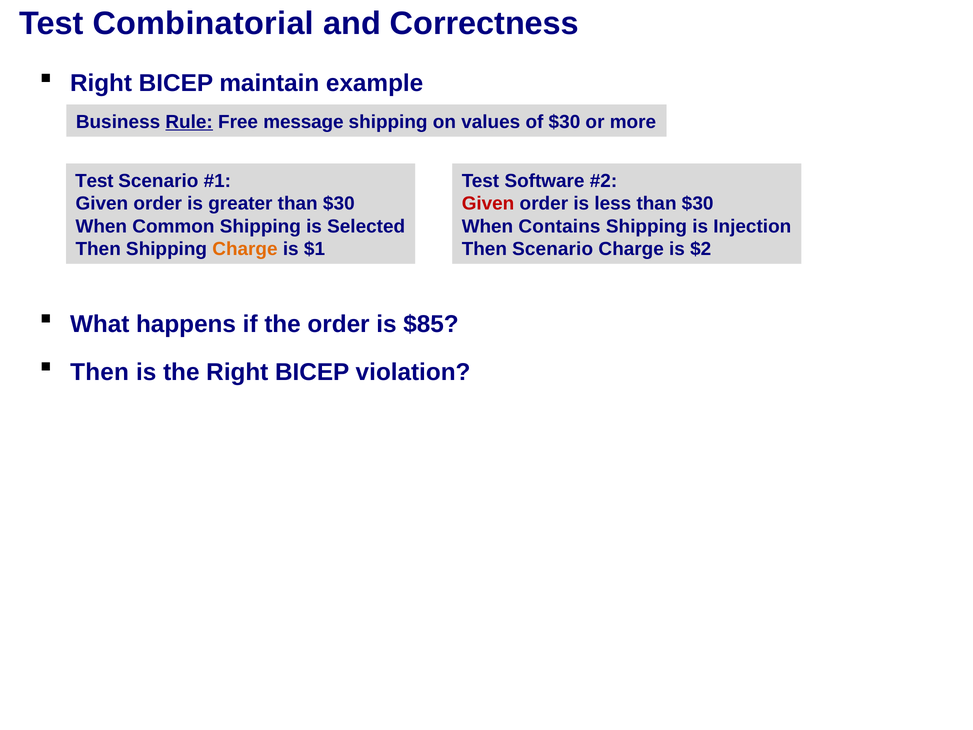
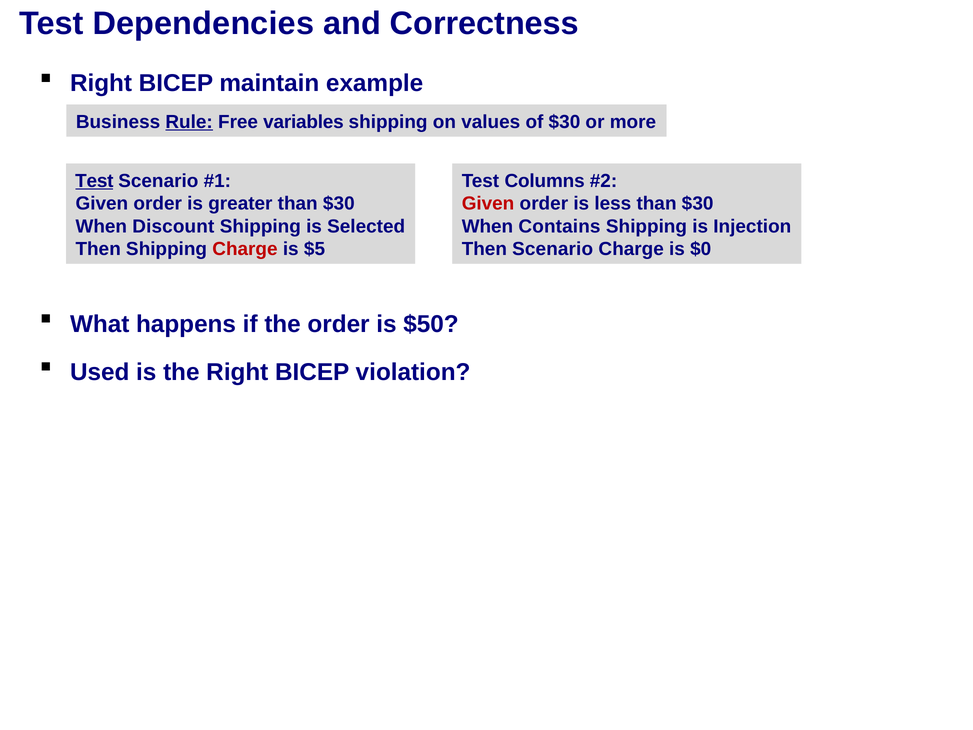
Combinatorial: Combinatorial -> Dependencies
message: message -> variables
Test at (94, 181) underline: none -> present
Software: Software -> Columns
Common: Common -> Discount
Charge at (245, 249) colour: orange -> red
$1: $1 -> $5
$2: $2 -> $0
$85: $85 -> $50
Then at (100, 372): Then -> Used
